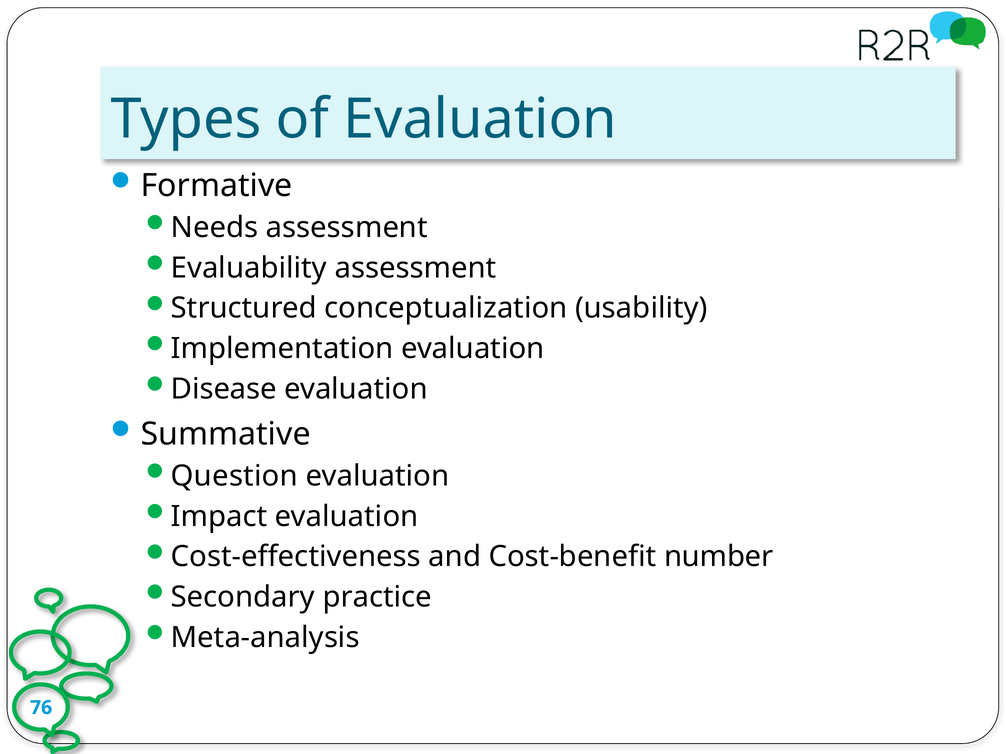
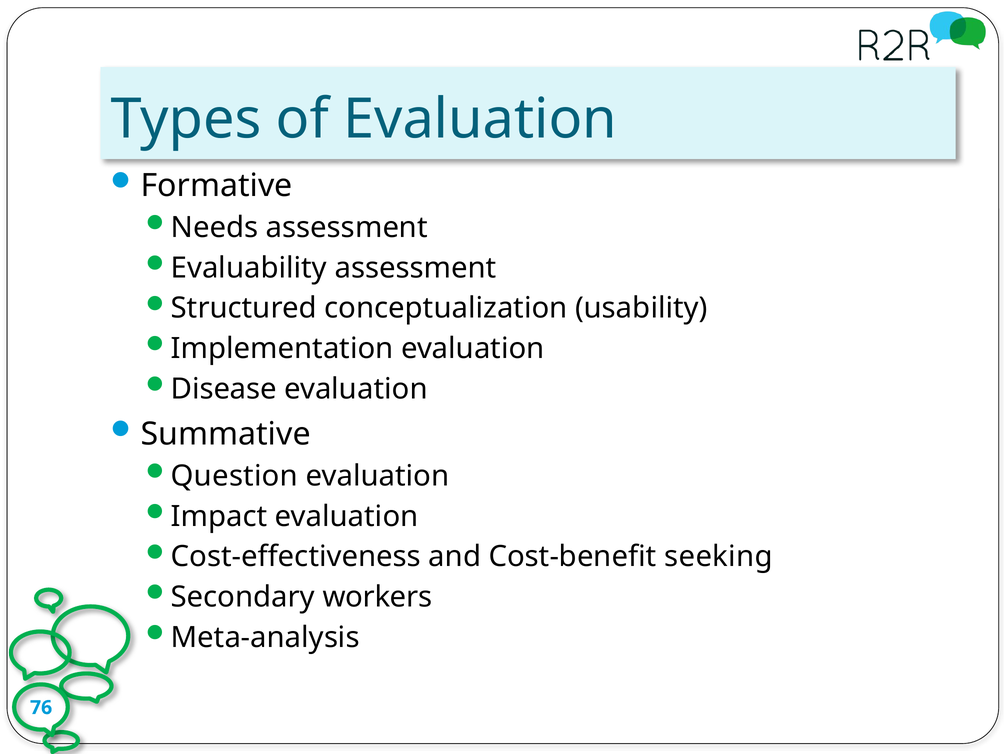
number: number -> seeking
practice: practice -> workers
